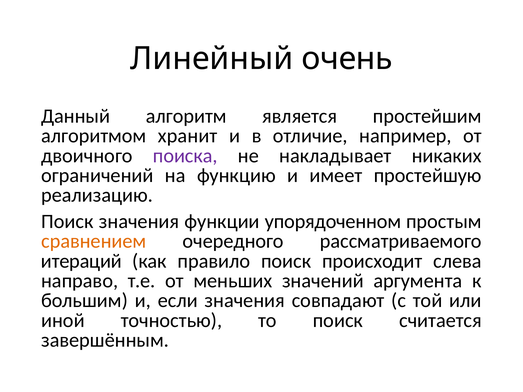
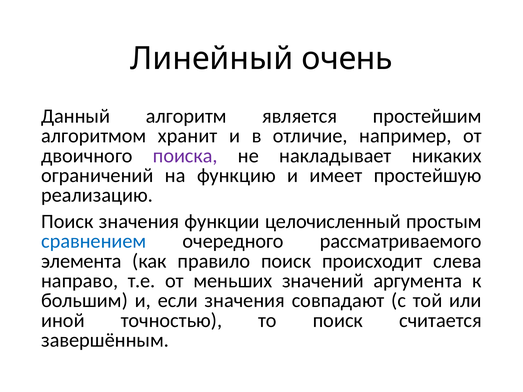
упорядоченном: упорядоченном -> целочисленный
сравнением colour: orange -> blue
итераций: итераций -> элемента
